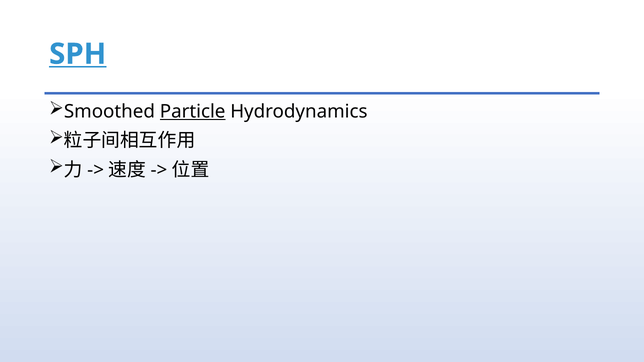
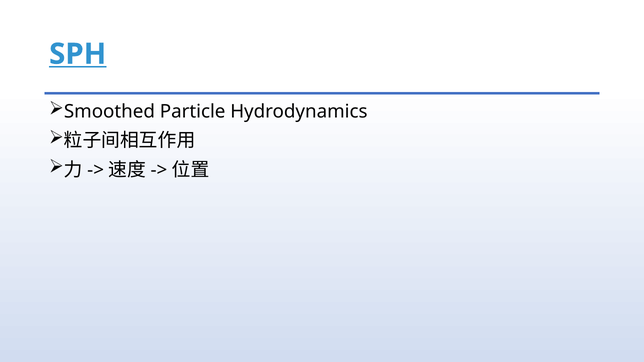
Particle underline: present -> none
